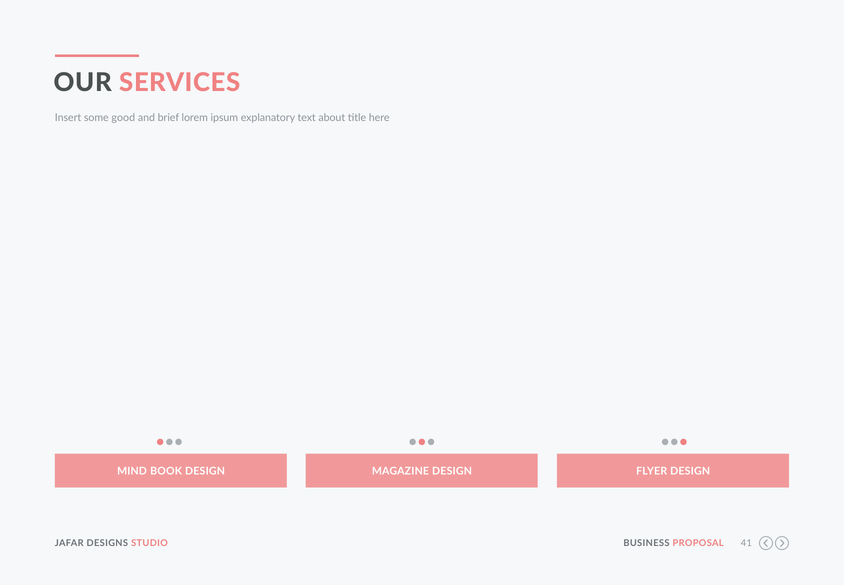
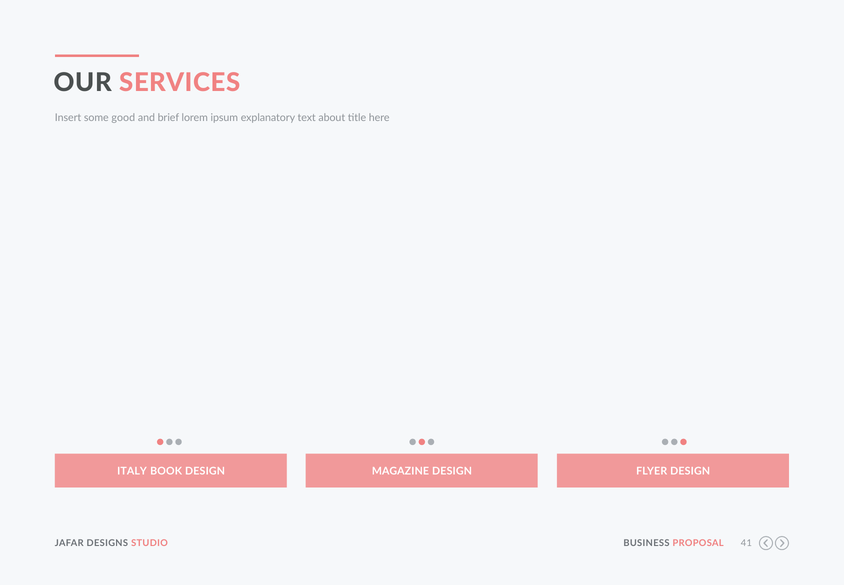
MIND: MIND -> ITALY
